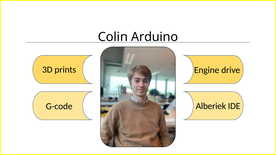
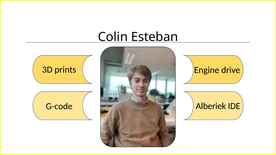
Arduino: Arduino -> Esteban
